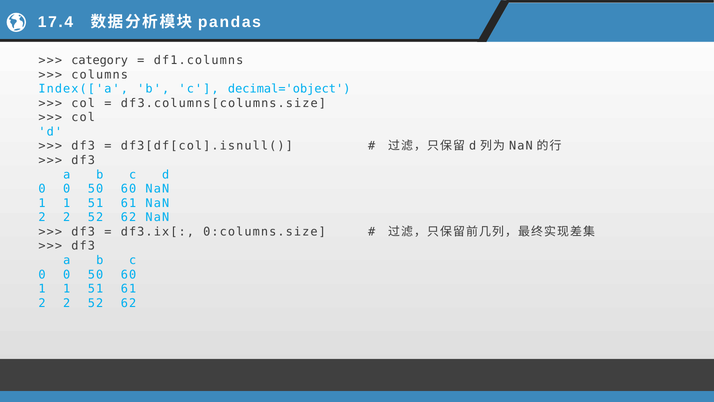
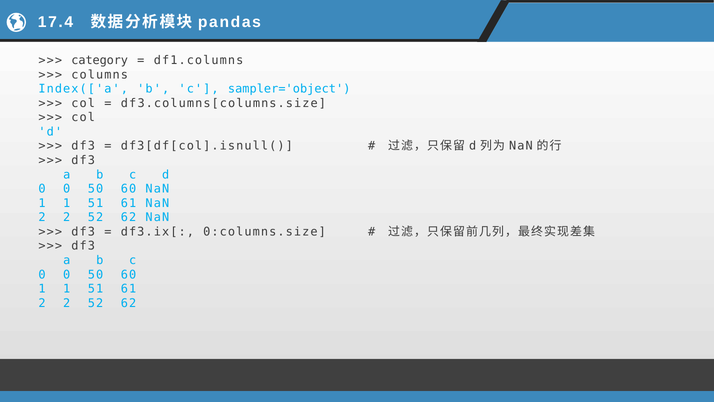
decimal='object: decimal='object -> sampler='object
